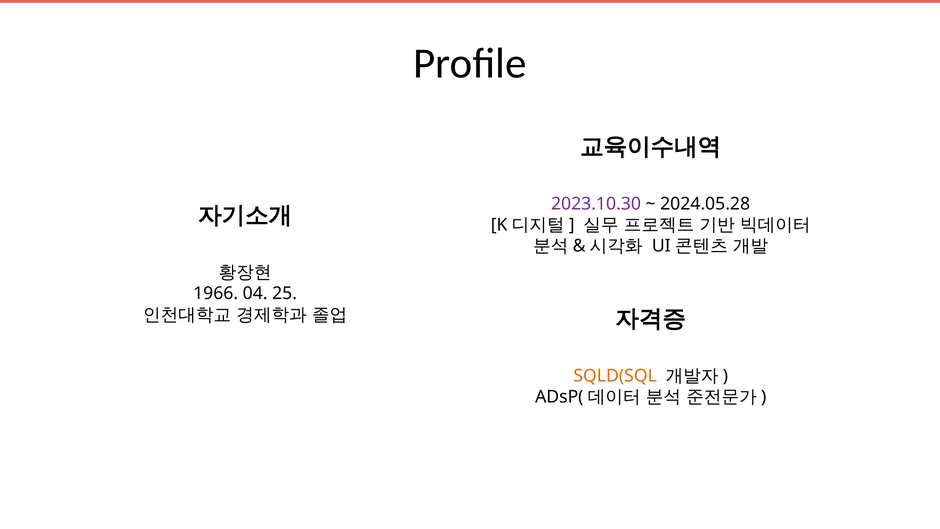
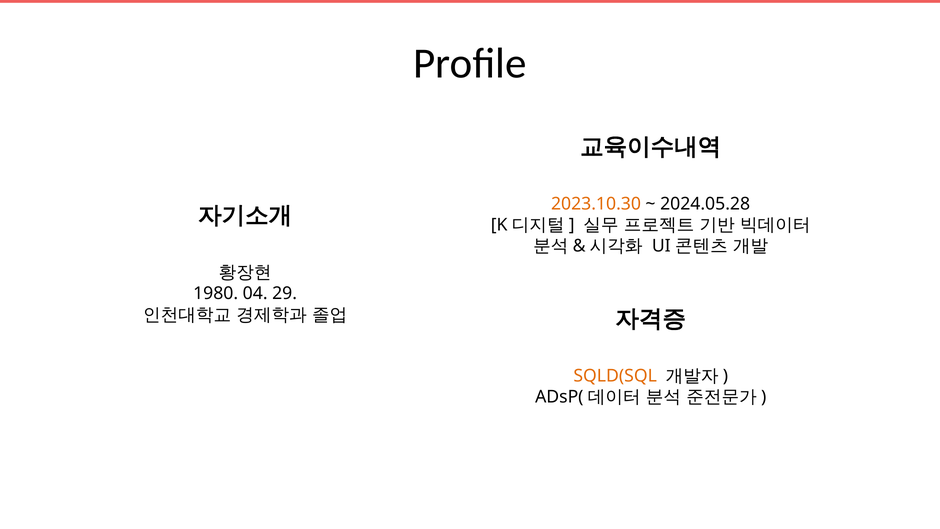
2023.10.30 colour: purple -> orange
1966: 1966 -> 1980
25: 25 -> 29
